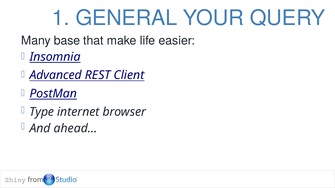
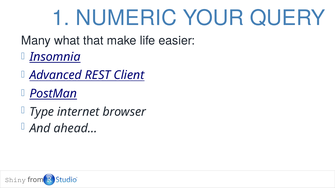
GENERAL: GENERAL -> NUMERIC
base: base -> what
